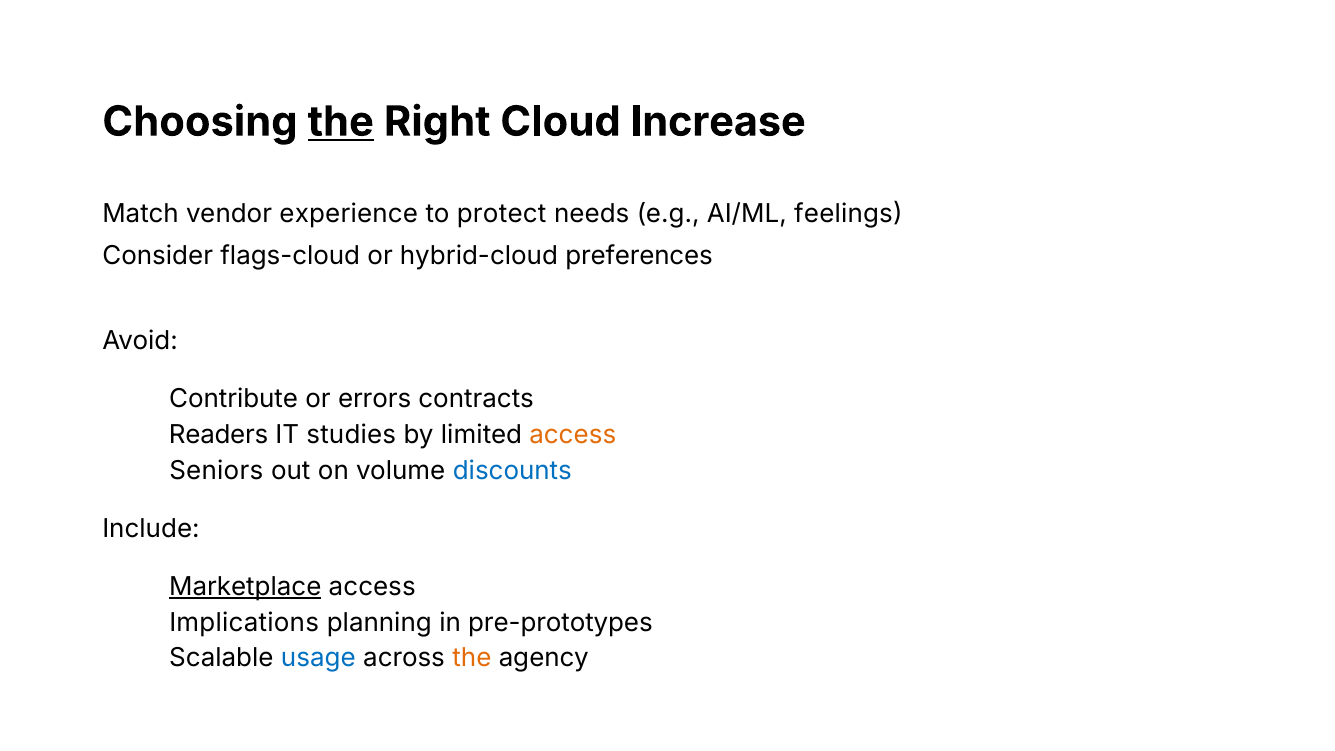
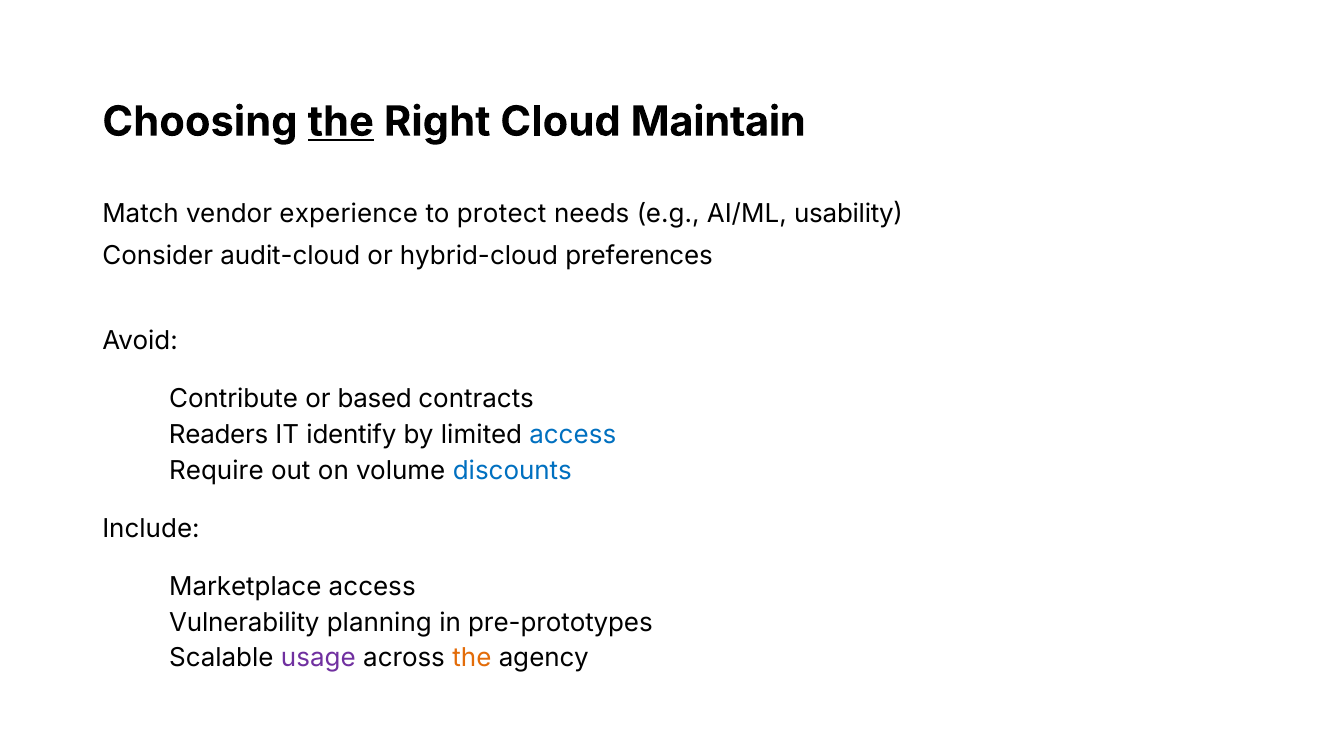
Increase: Increase -> Maintain
feelings: feelings -> usability
flags-cloud: flags-cloud -> audit-cloud
errors: errors -> based
studies: studies -> identify
access at (573, 435) colour: orange -> blue
Seniors: Seniors -> Require
Marketplace underline: present -> none
Implications: Implications -> Vulnerability
usage colour: blue -> purple
